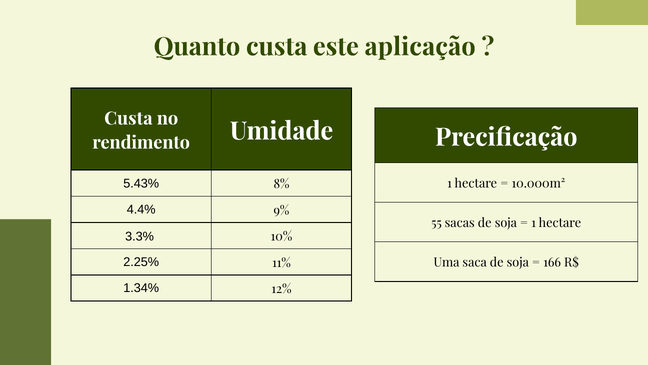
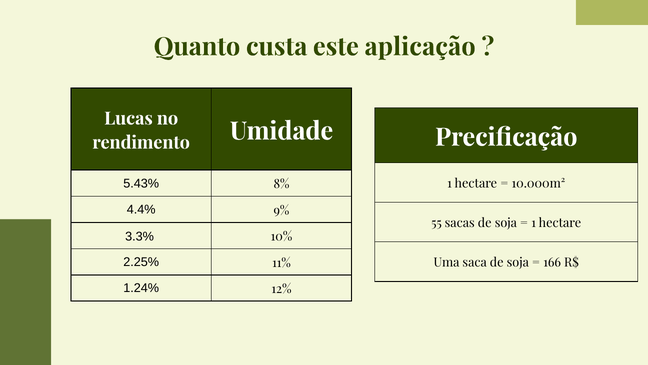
Custa at (128, 118): Custa -> Lucas
1.34%: 1.34% -> 1.24%
